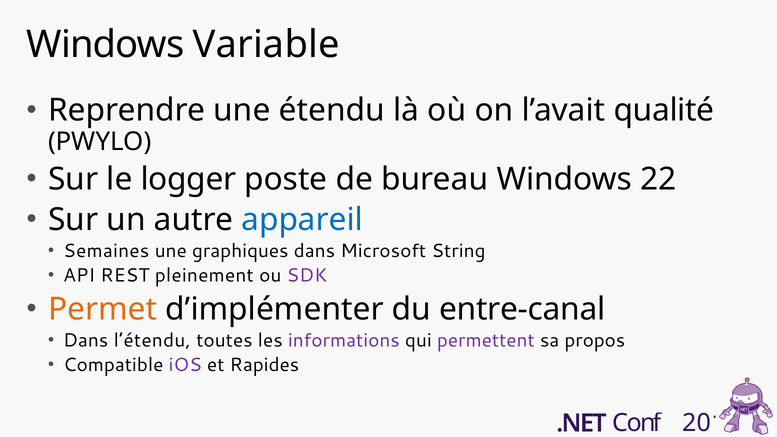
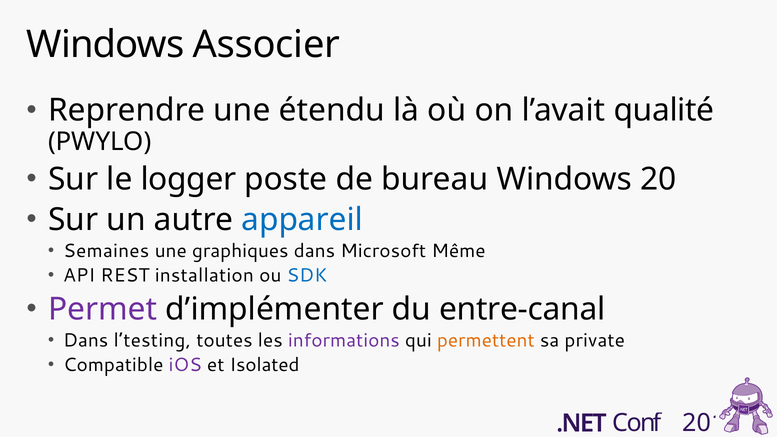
Variable: Variable -> Associer
22: 22 -> 20
String: String -> Même
pleinement: pleinement -> installation
SDK colour: purple -> blue
Permet colour: orange -> purple
l’étendu: l’étendu -> l’testing
permettent colour: purple -> orange
propos: propos -> private
Rapides: Rapides -> Isolated
